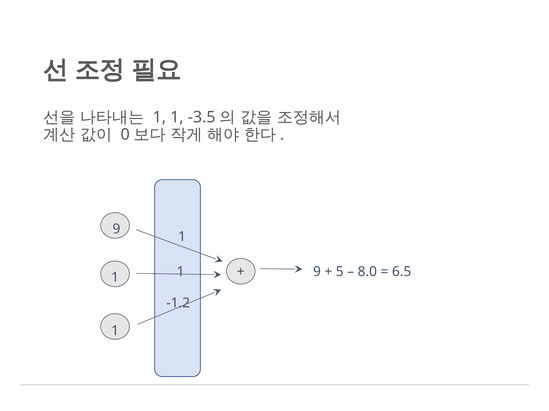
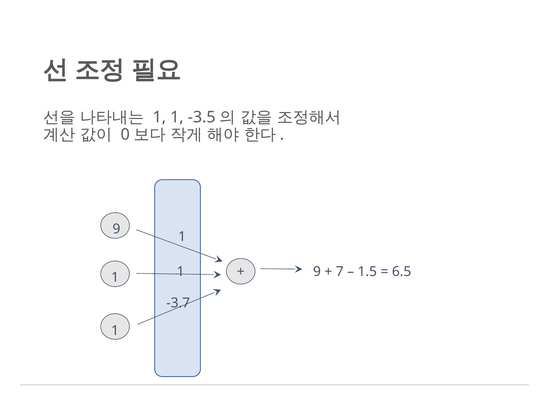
5: 5 -> 7
8.0: 8.0 -> 1.5
-1.2: -1.2 -> -3.7
